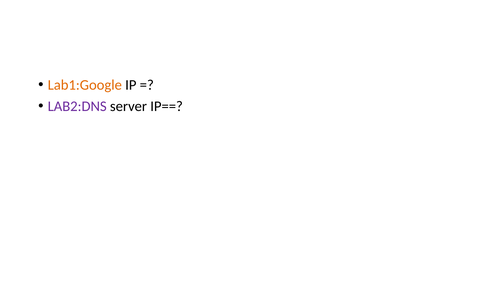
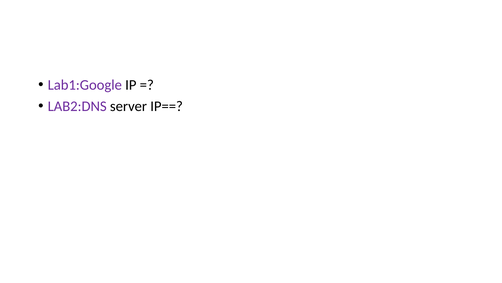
Lab1:Google colour: orange -> purple
